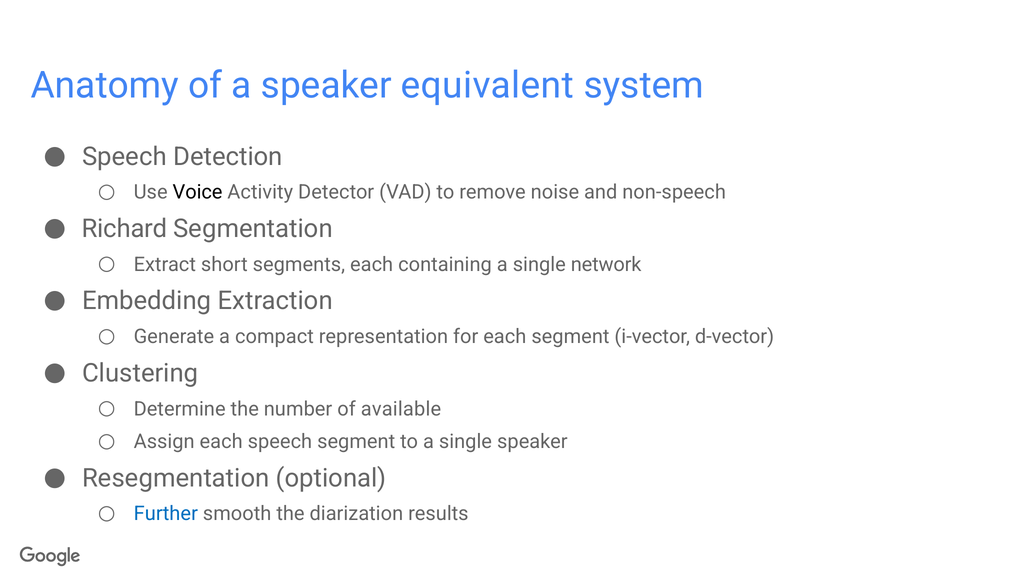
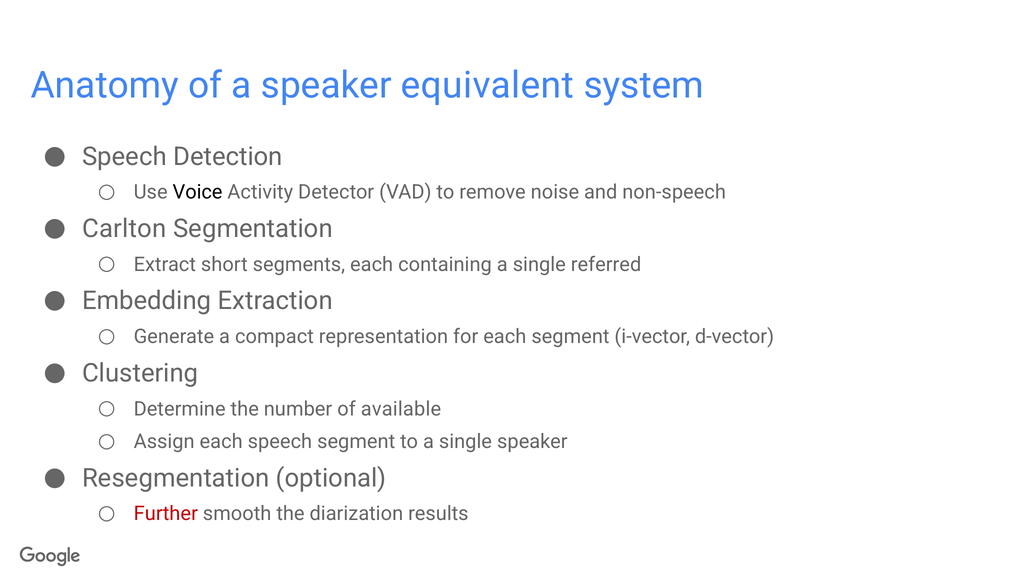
Richard: Richard -> Carlton
network: network -> referred
Further colour: blue -> red
